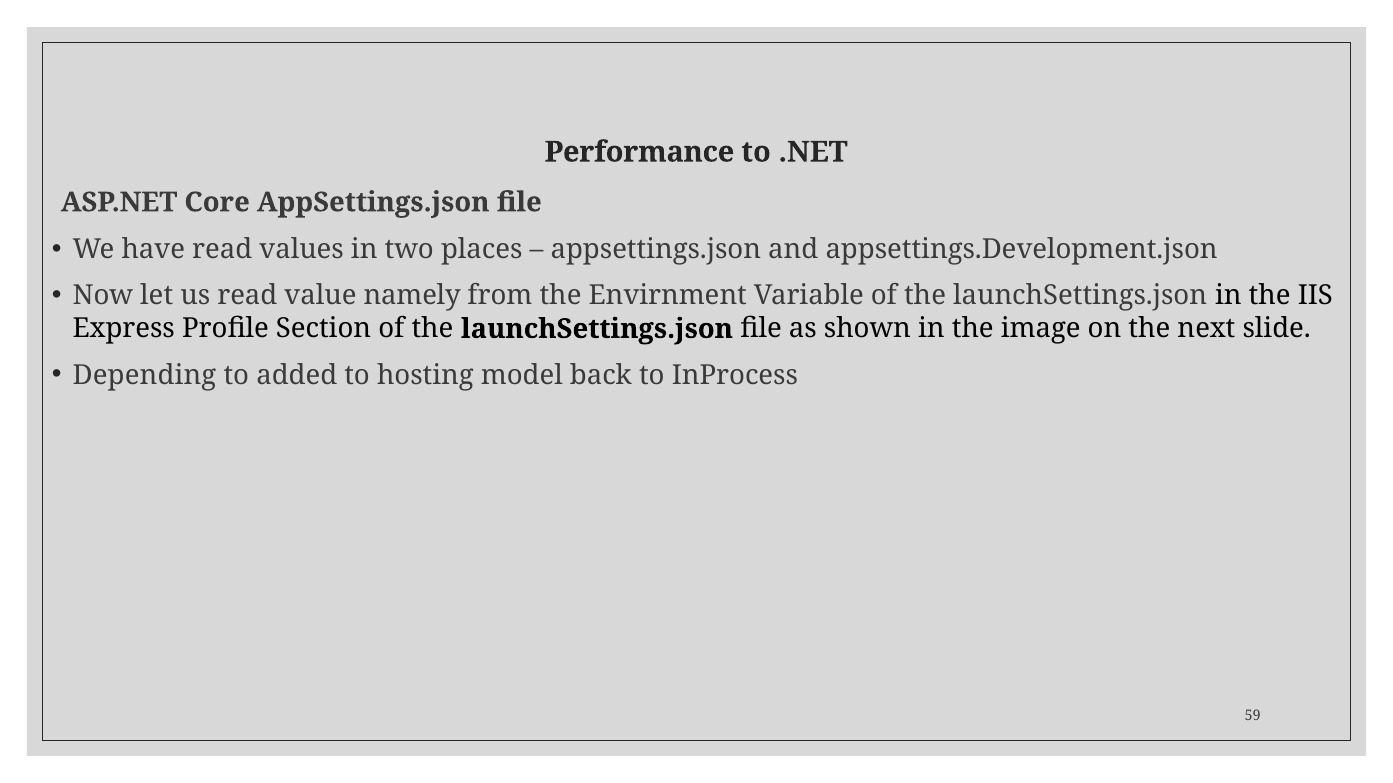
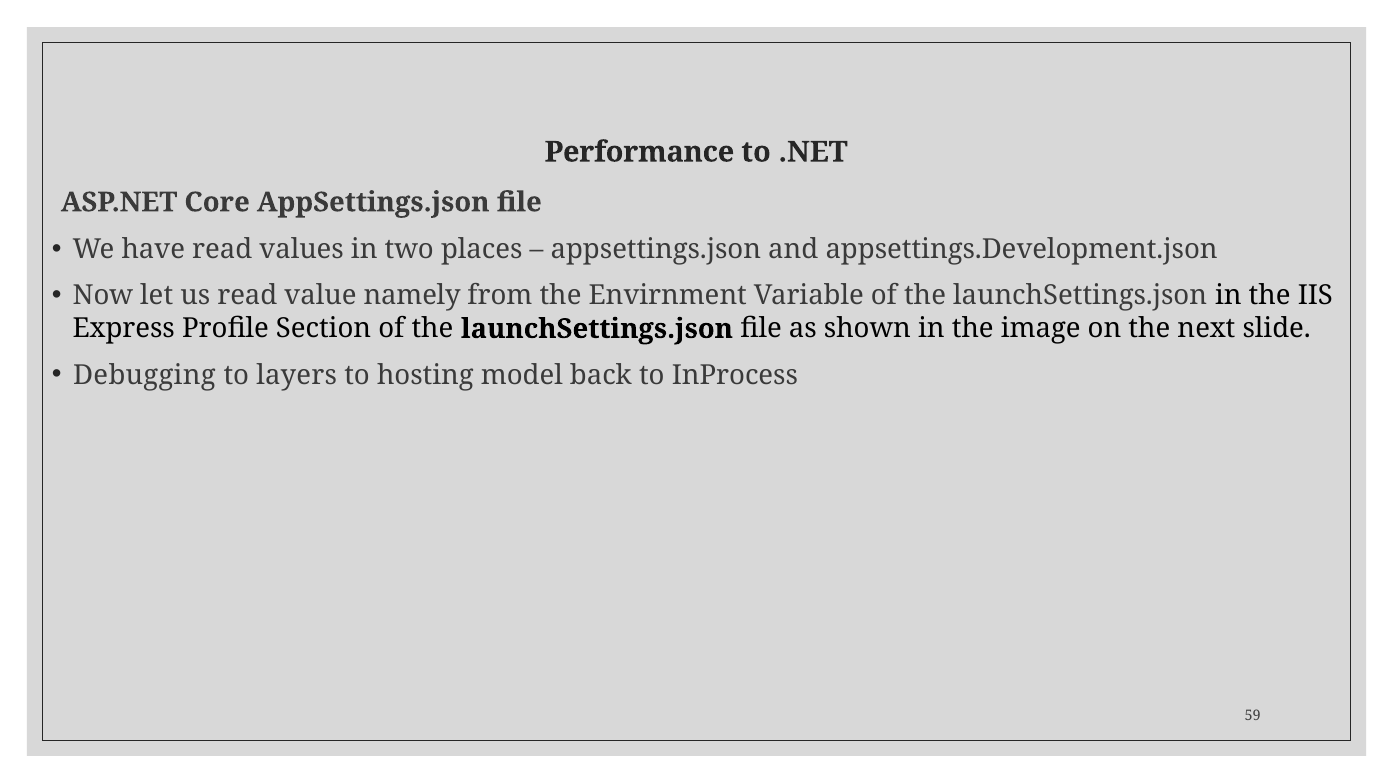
Depending: Depending -> Debugging
added: added -> layers
